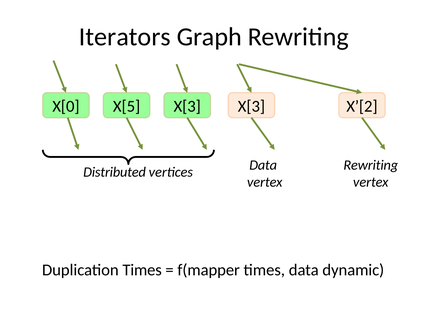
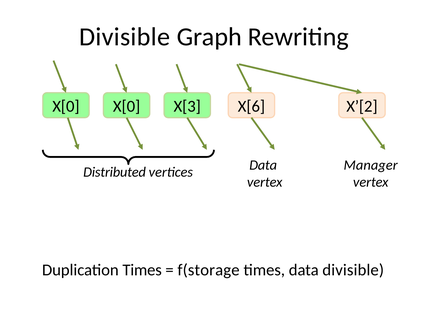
Iterators at (125, 37): Iterators -> Divisible
X[0 X[5: X[5 -> X[0
X[3 X[3: X[3 -> X[6
Rewriting at (371, 165): Rewriting -> Manager
f(mapper: f(mapper -> f(storage
data dynamic: dynamic -> divisible
